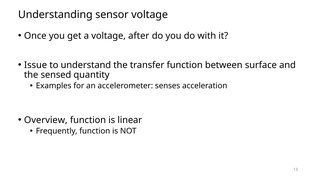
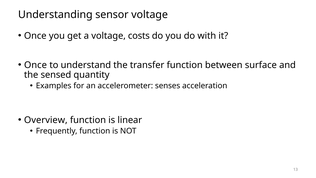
after: after -> costs
Issue at (36, 65): Issue -> Once
